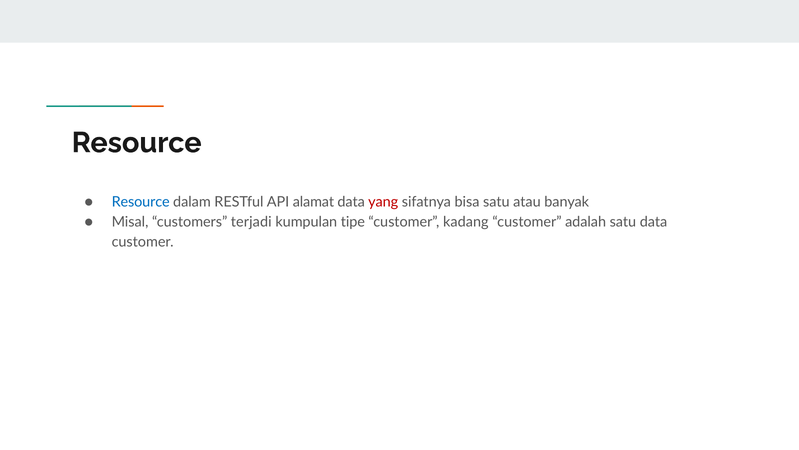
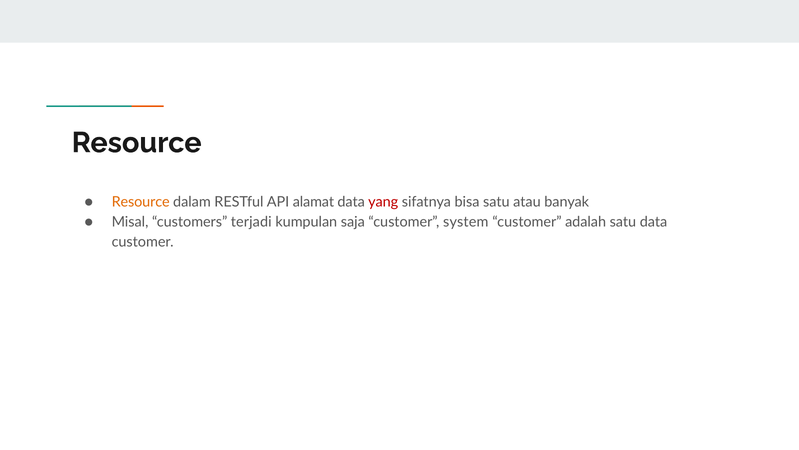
Resource at (141, 202) colour: blue -> orange
tipe: tipe -> saja
kadang: kadang -> system
